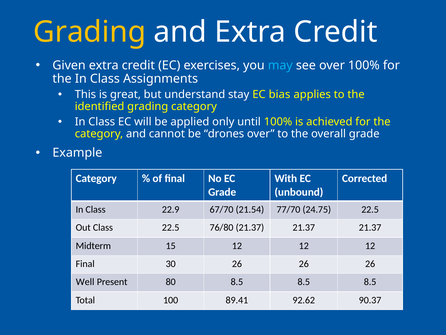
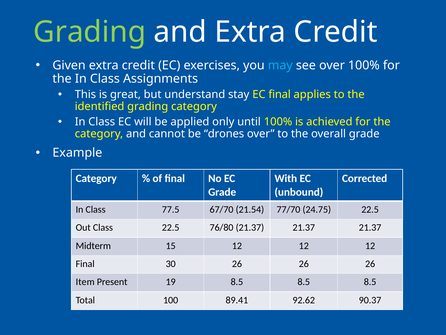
Grading at (90, 32) colour: yellow -> light green
EC bias: bias -> final
22.9: 22.9 -> 77.5
Well: Well -> Item
80: 80 -> 19
